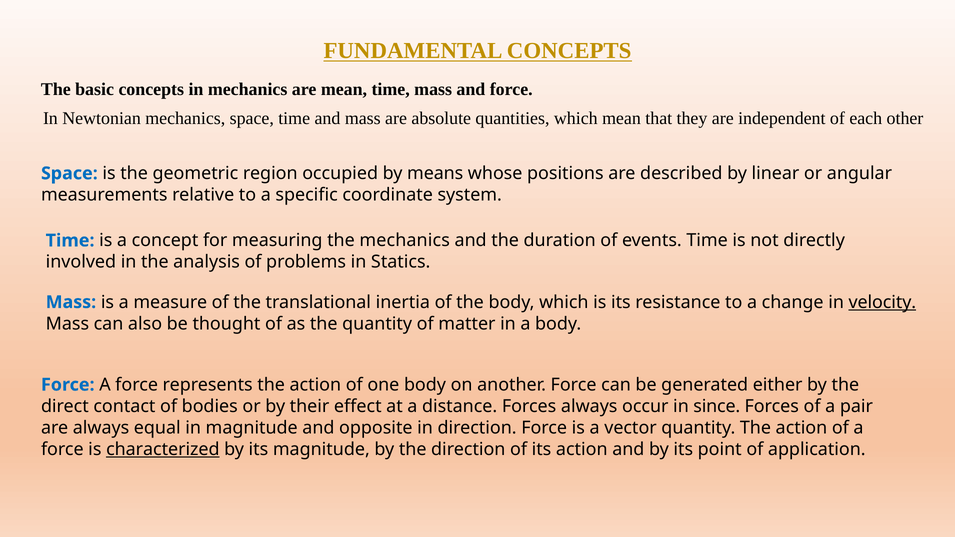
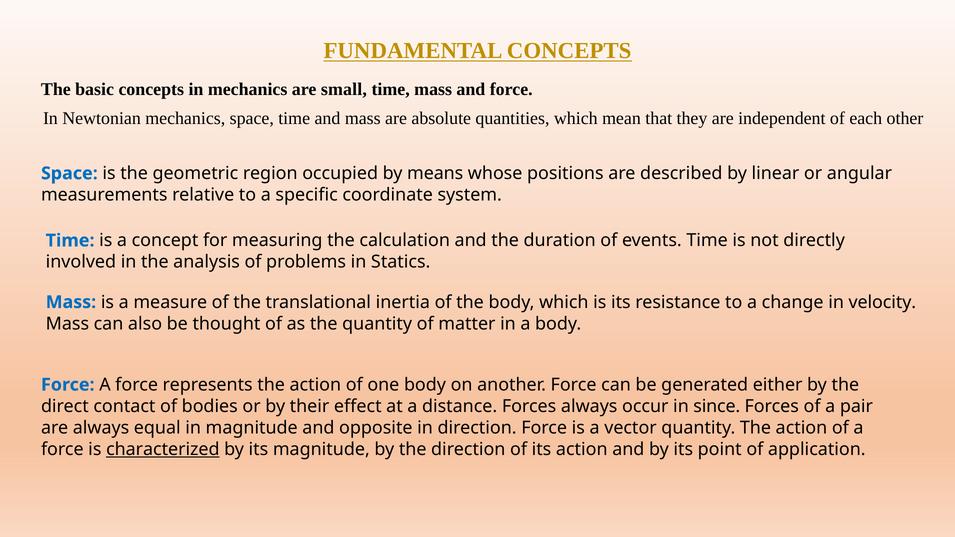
are mean: mean -> small
the mechanics: mechanics -> calculation
velocity underline: present -> none
